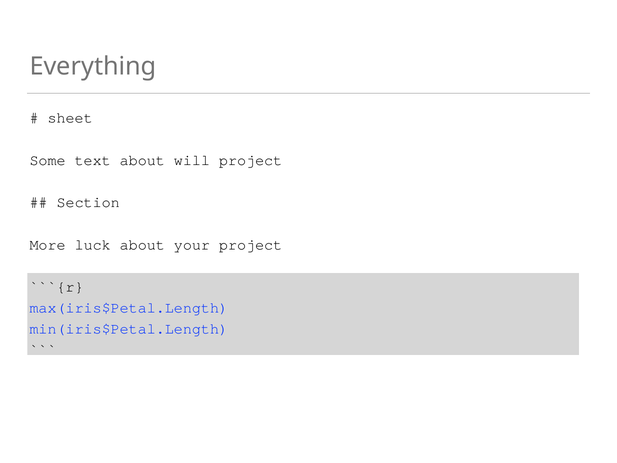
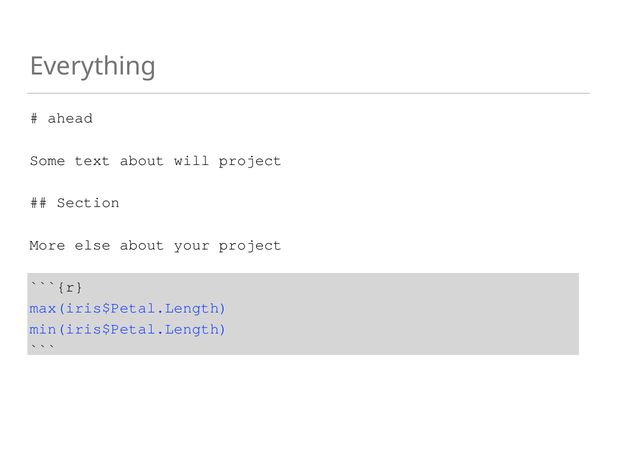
sheet: sheet -> ahead
luck: luck -> else
